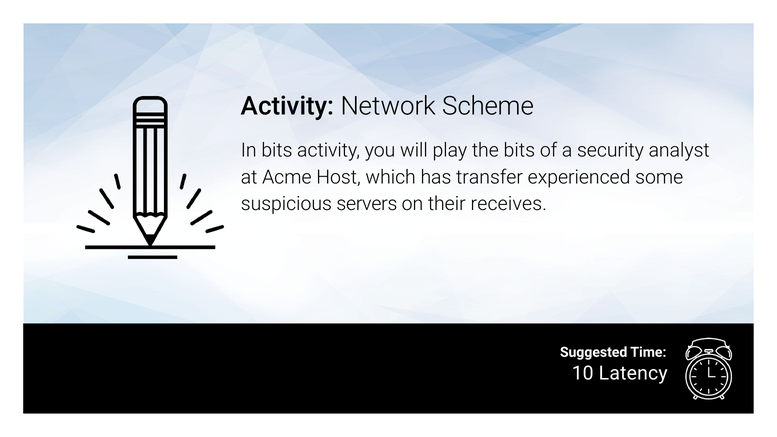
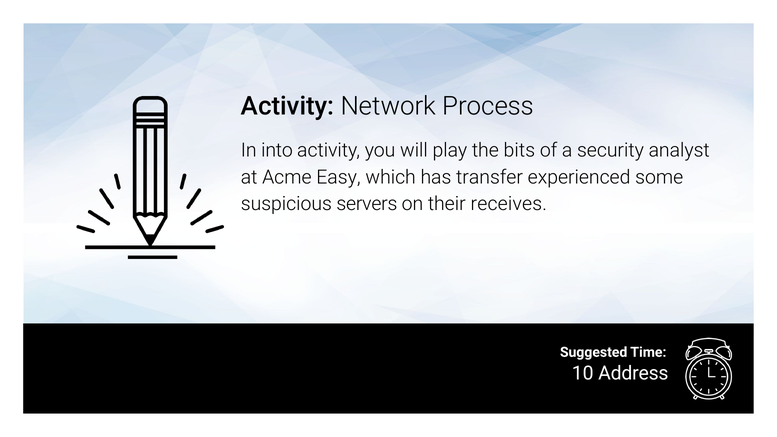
Scheme: Scheme -> Process
In bits: bits -> into
Host: Host -> Easy
Latency: Latency -> Address
